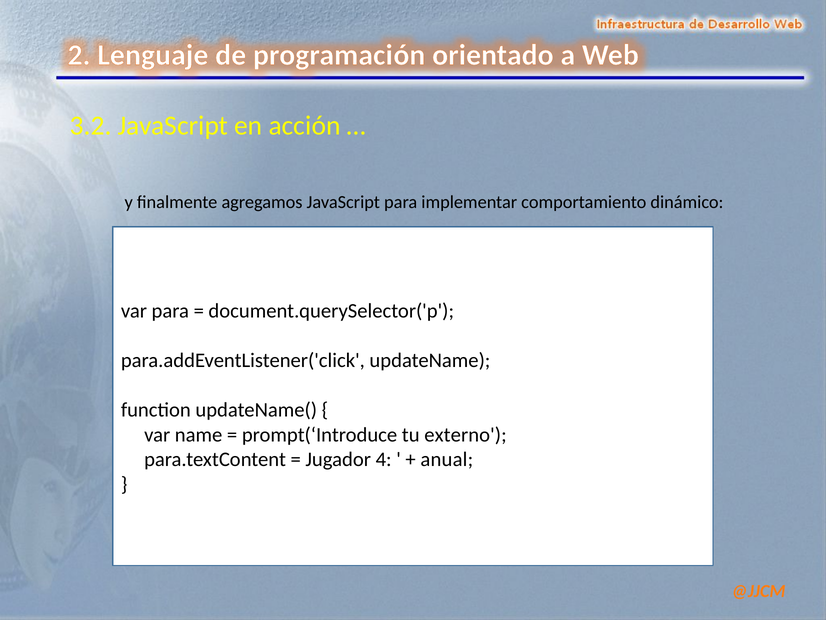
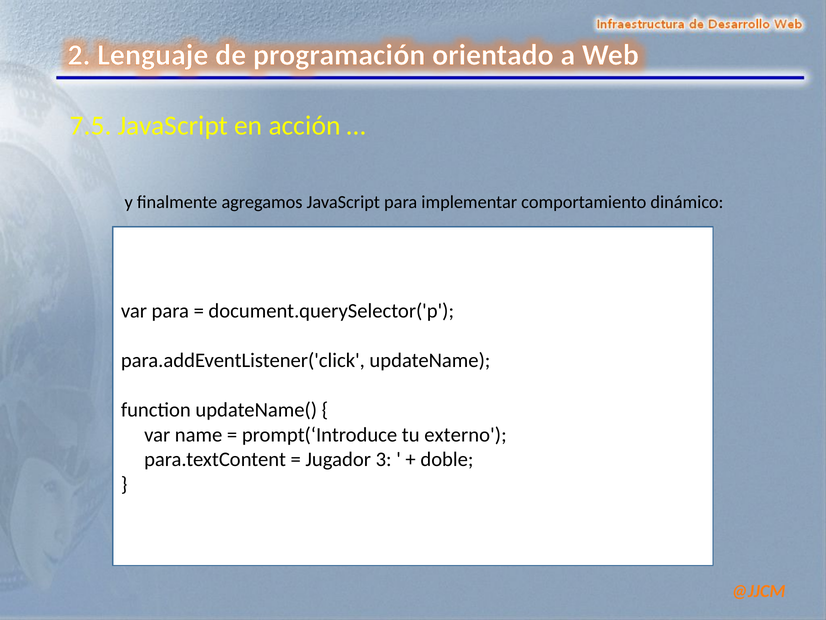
3.2: 3.2 -> 7.5
4: 4 -> 3
anual: anual -> doble
